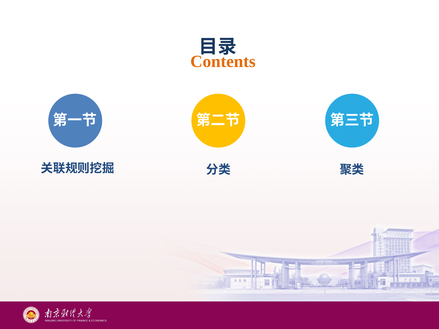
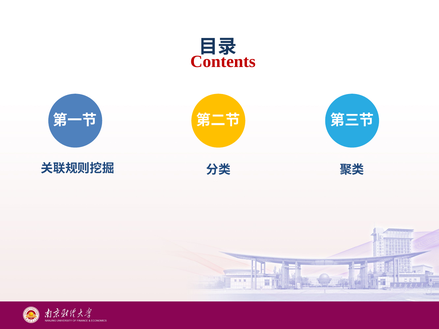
Contents colour: orange -> red
